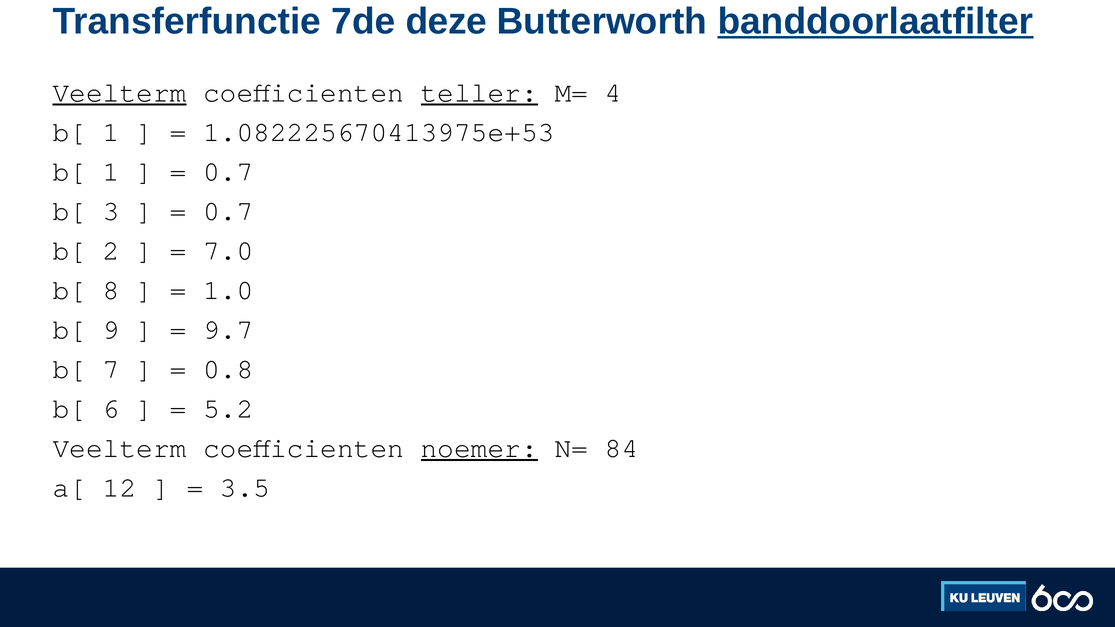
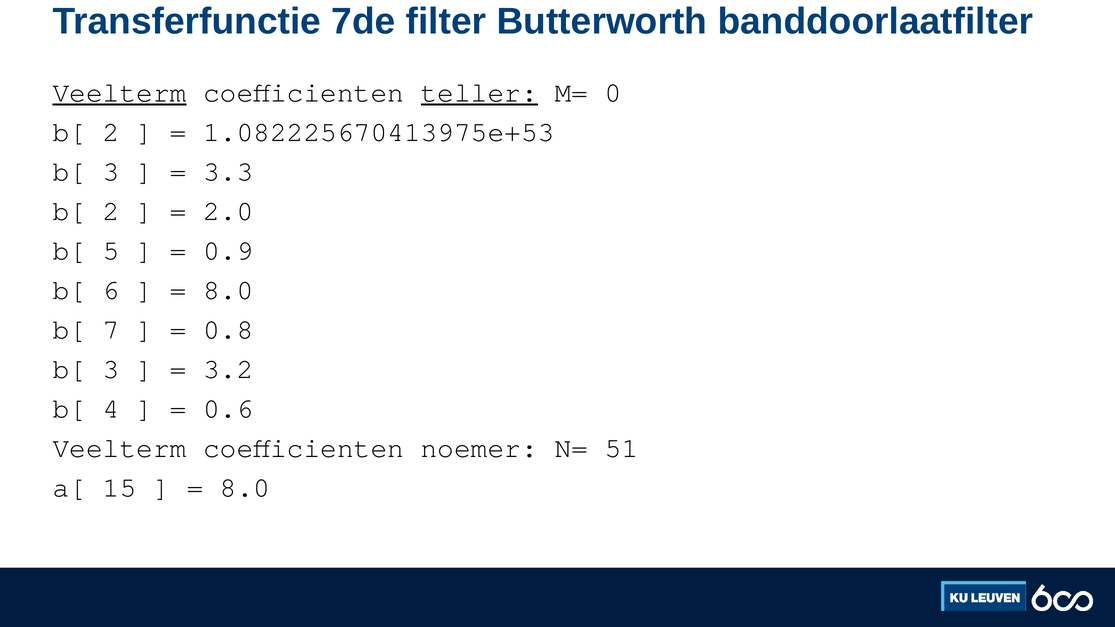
deze: deze -> filter
banddoorlaatfilter underline: present -> none
4: 4 -> 0
1 at (111, 132): 1 -> 2
1 at (111, 172): 1 -> 3
0.7 at (228, 172): 0.7 -> 3.3
3 at (111, 211): 3 -> 2
0.7 at (228, 211): 0.7 -> 2.0
2: 2 -> 5
7.0: 7.0 -> 0.9
8: 8 -> 6
1.0 at (228, 290): 1.0 -> 8.0
9: 9 -> 7
9.7: 9.7 -> 0.8
7 at (111, 369): 7 -> 3
0.8: 0.8 -> 3.2
6: 6 -> 4
5.2: 5.2 -> 0.6
noemer underline: present -> none
84: 84 -> 51
12: 12 -> 15
3.5 at (245, 488): 3.5 -> 8.0
